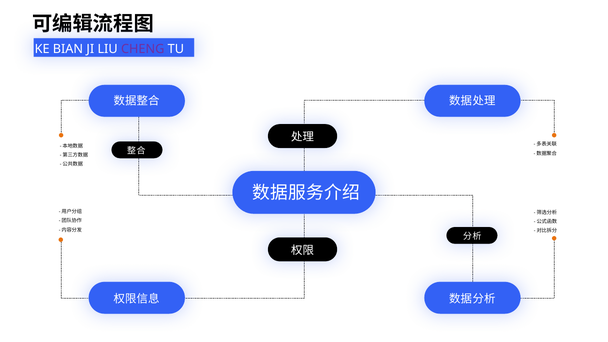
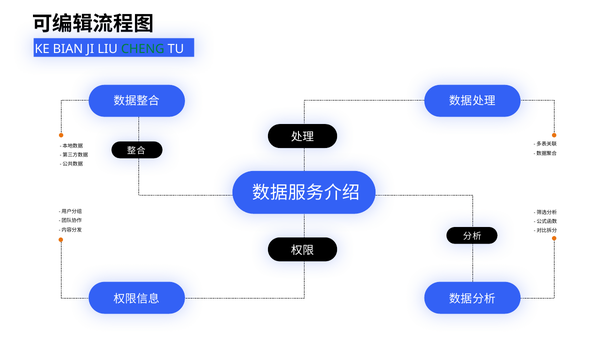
CHENG colour: purple -> green
